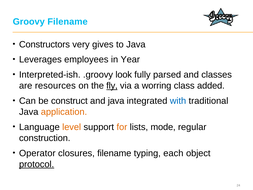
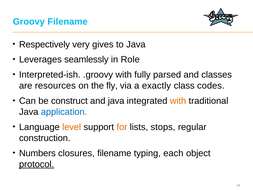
Constructors: Constructors -> Respectively
employees: employees -> seamlessly
Year: Year -> Role
.groovy look: look -> with
fly underline: present -> none
worring: worring -> exactly
added: added -> codes
with at (178, 101) colour: blue -> orange
application colour: orange -> blue
mode: mode -> stops
Operator: Operator -> Numbers
